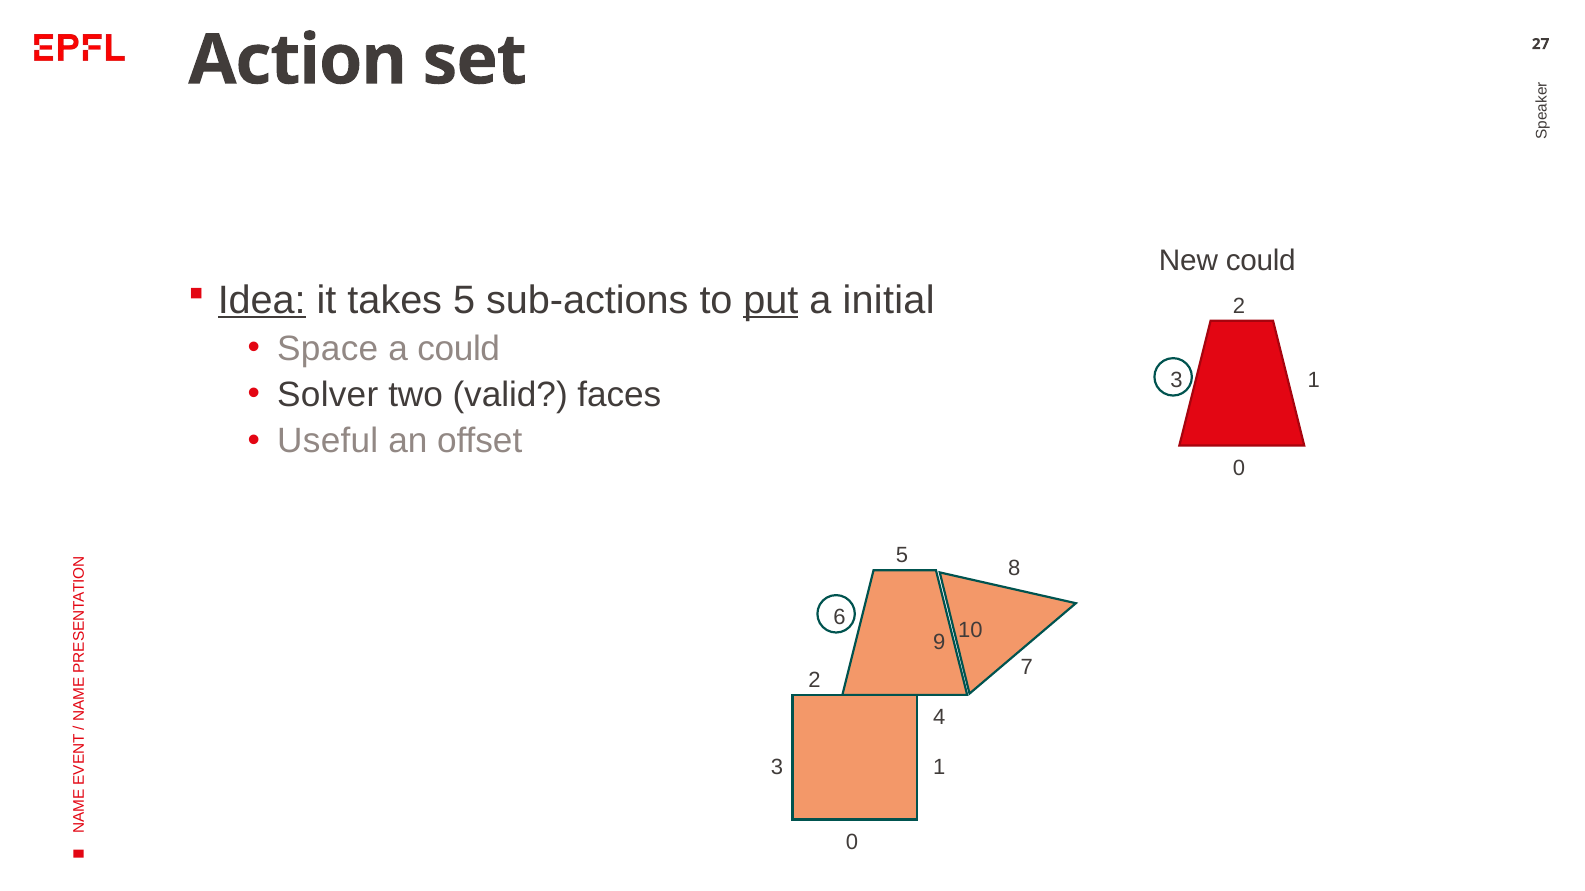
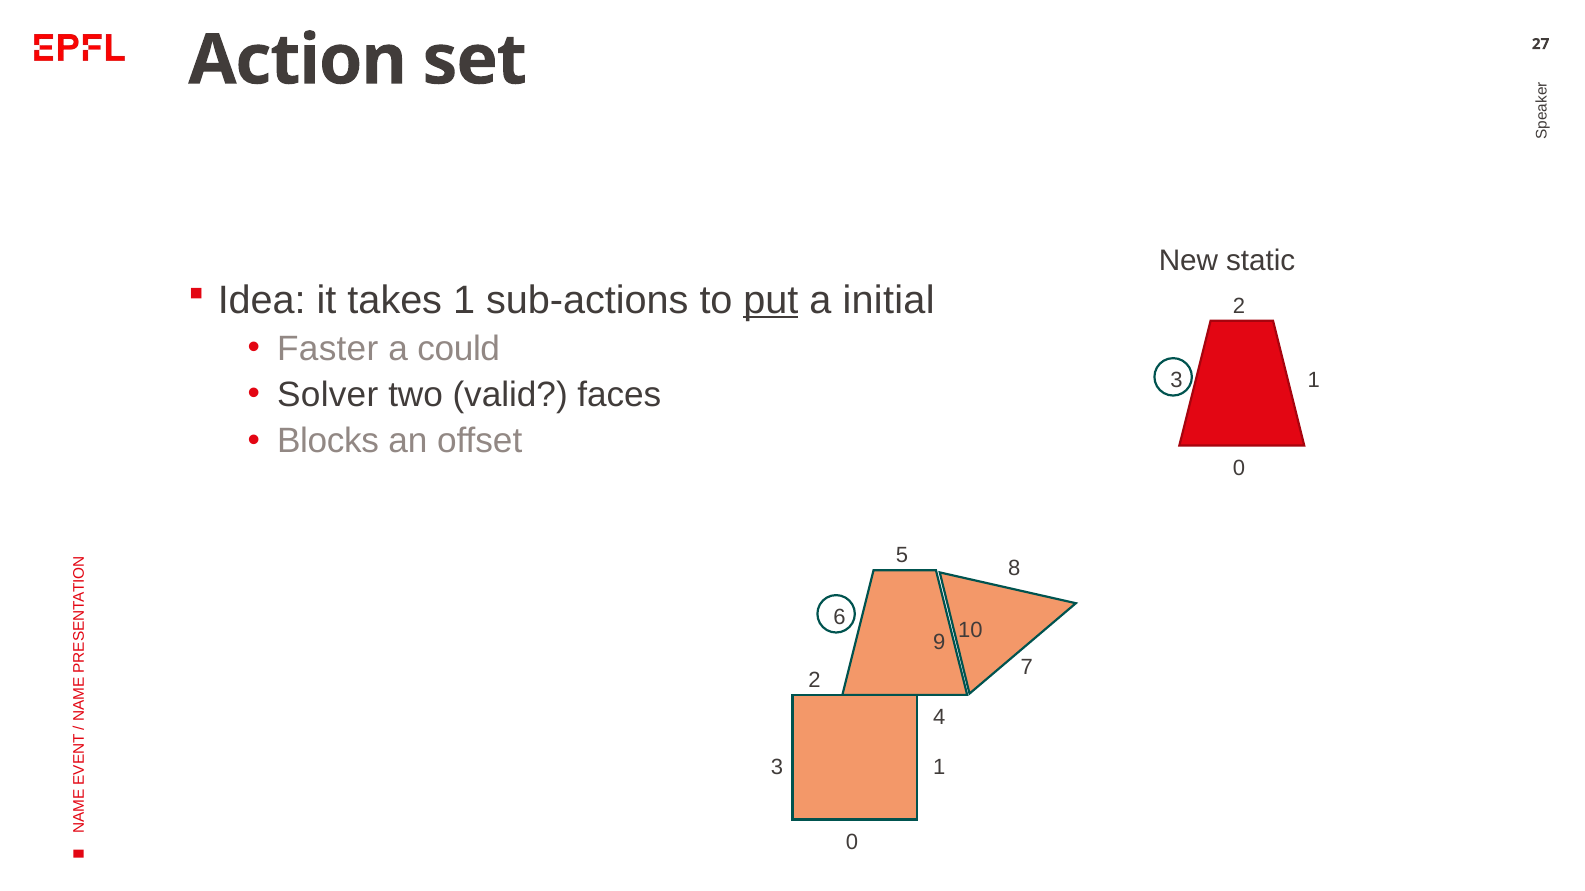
New could: could -> static
Idea underline: present -> none
takes 5: 5 -> 1
Space: Space -> Faster
Useful: Useful -> Blocks
